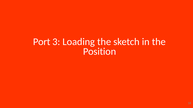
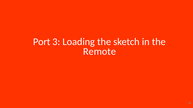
Position: Position -> Remote
